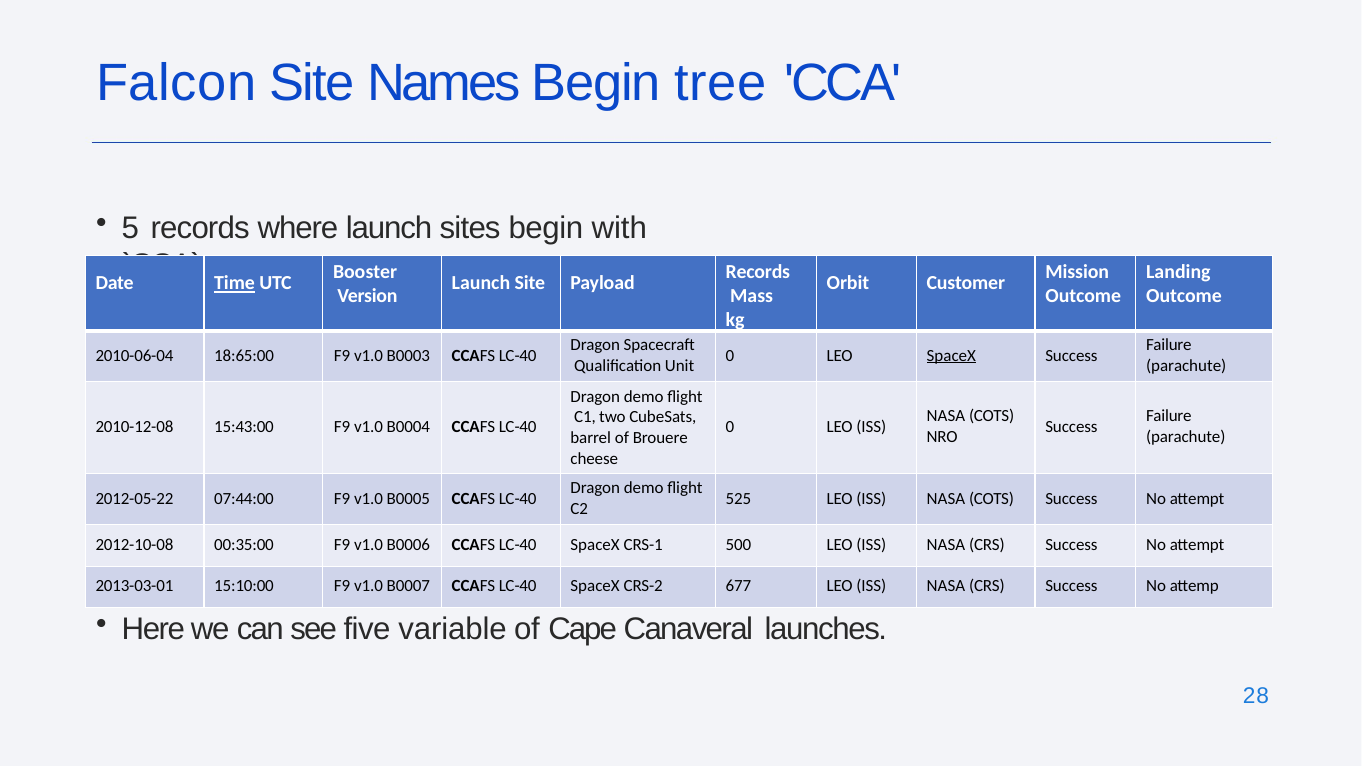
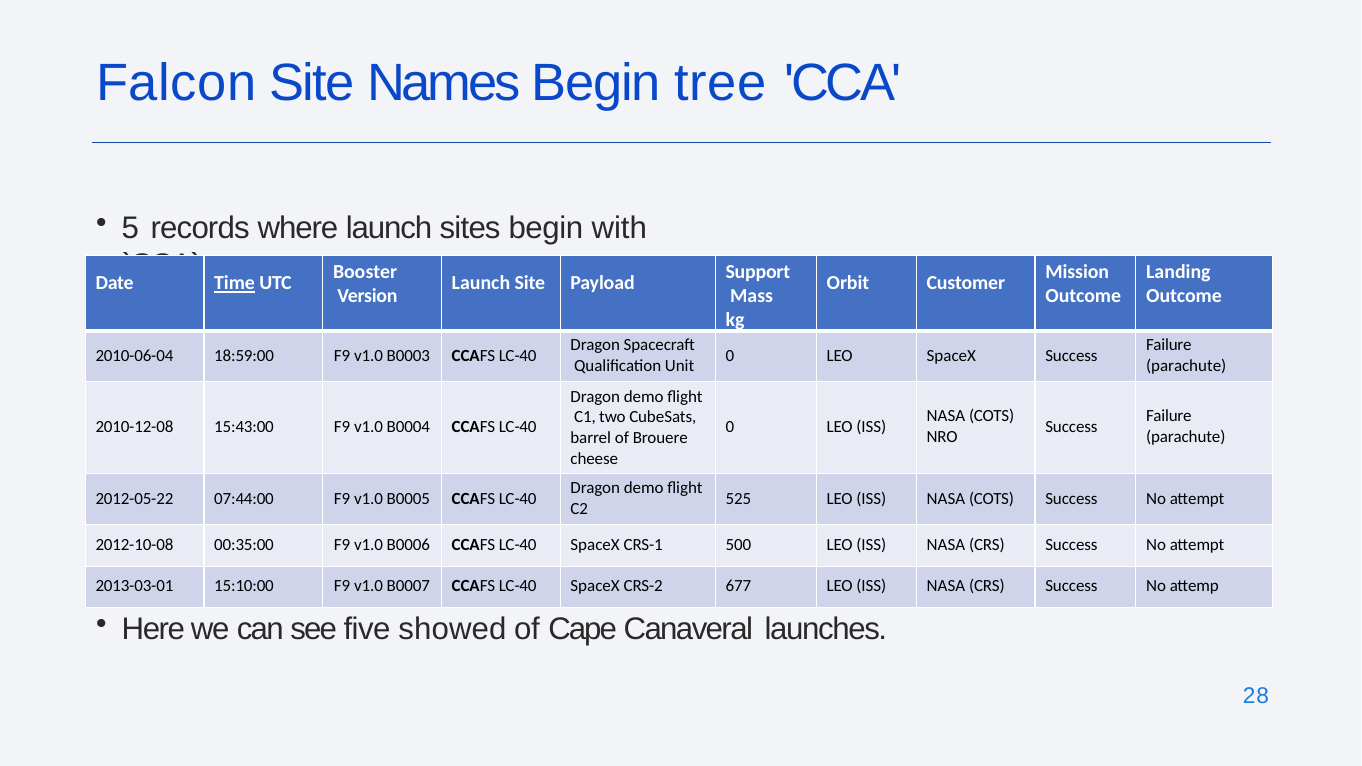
Records at (758, 272): Records -> Support
18:65:00: 18:65:00 -> 18:59:00
SpaceX at (951, 356) underline: present -> none
variable: variable -> showed
